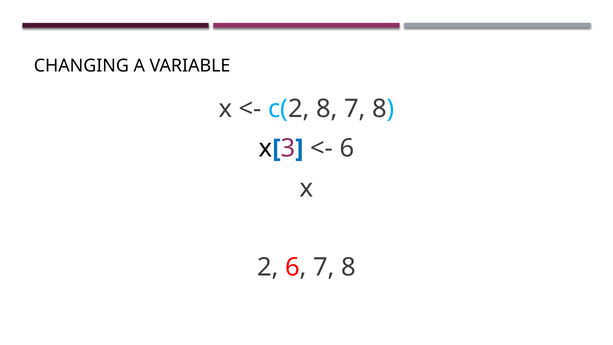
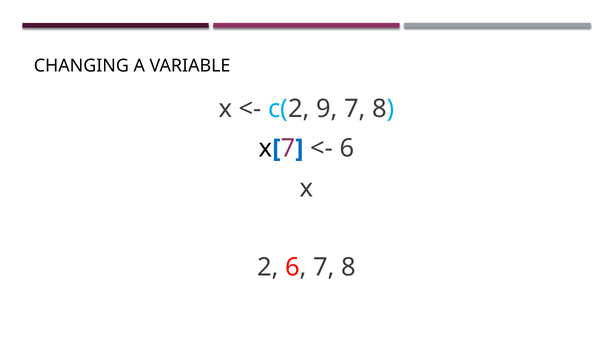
c(2 8: 8 -> 9
3 at (288, 148): 3 -> 7
